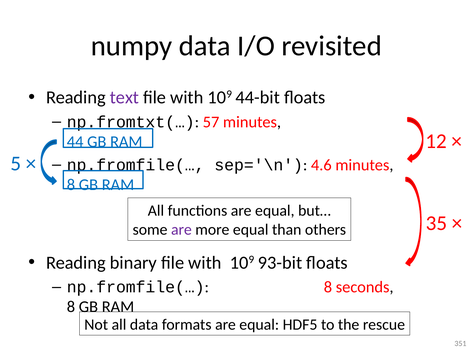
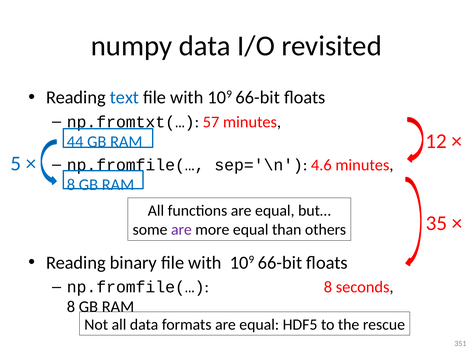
text colour: purple -> blue
44-bit at (258, 97): 44-bit -> 66-bit
93-bit at (280, 263): 93-bit -> 66-bit
